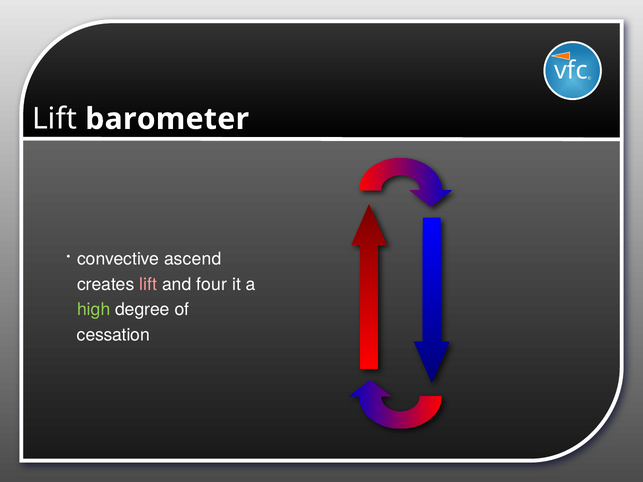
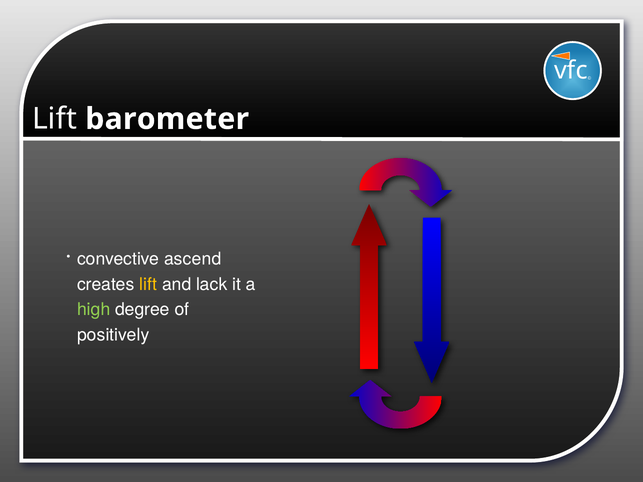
lift at (148, 285) colour: pink -> yellow
four: four -> lack
cessation: cessation -> positively
